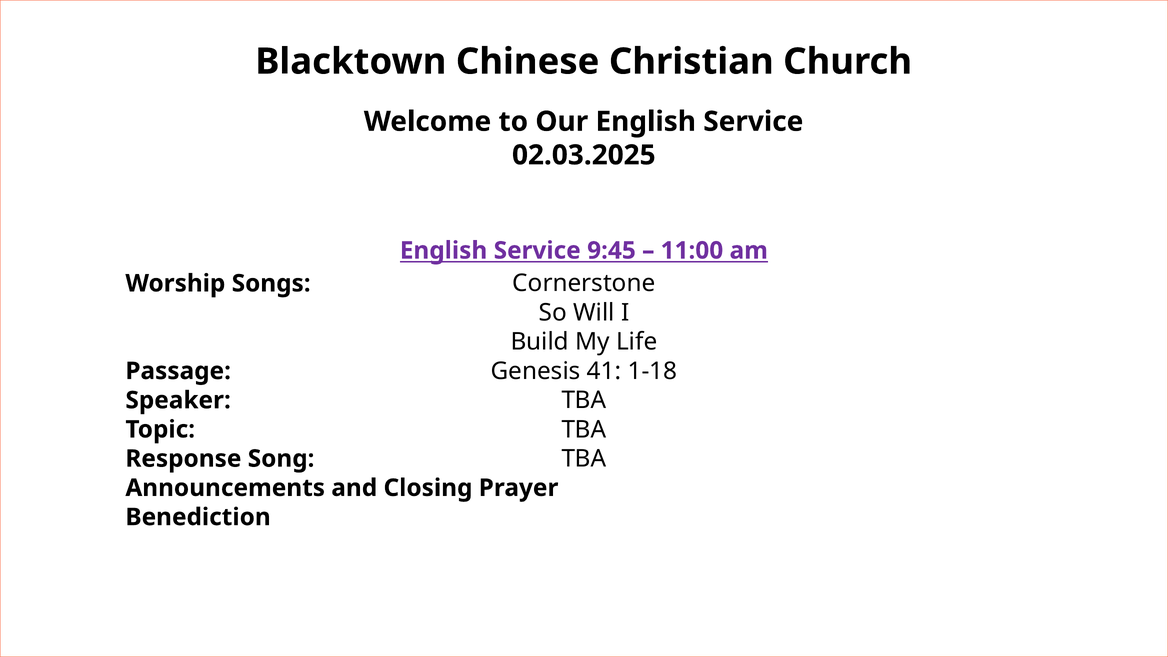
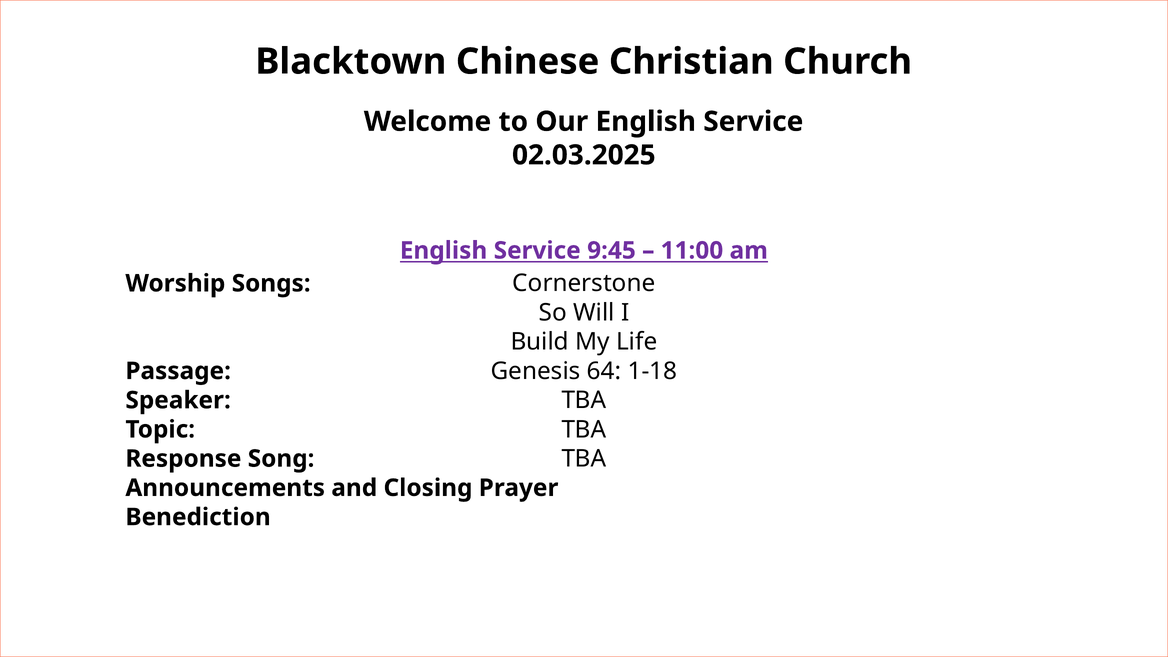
41: 41 -> 64
